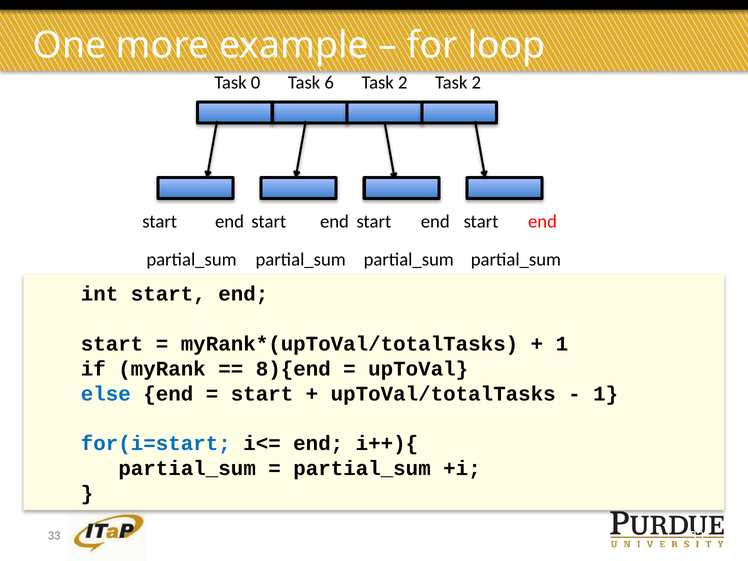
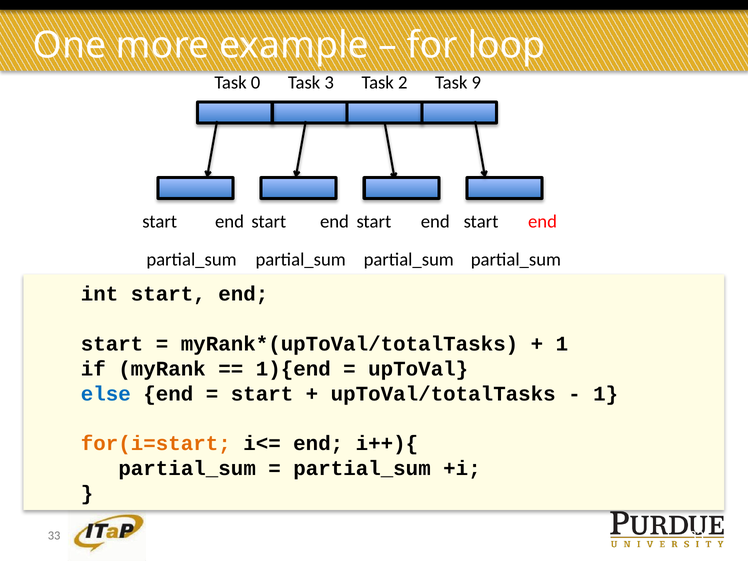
6: 6 -> 3
2 Task 2: 2 -> 9
8){end: 8){end -> 1){end
for(i=start colour: blue -> orange
